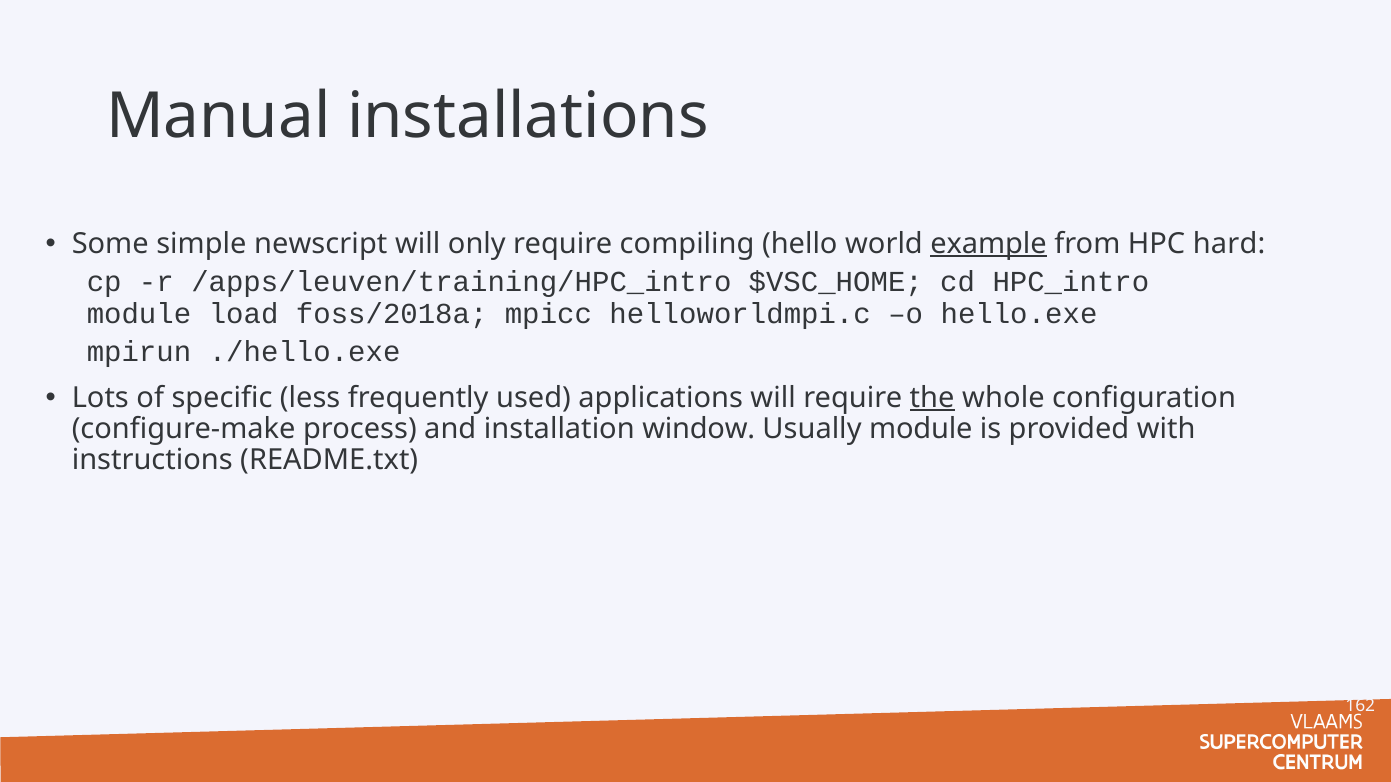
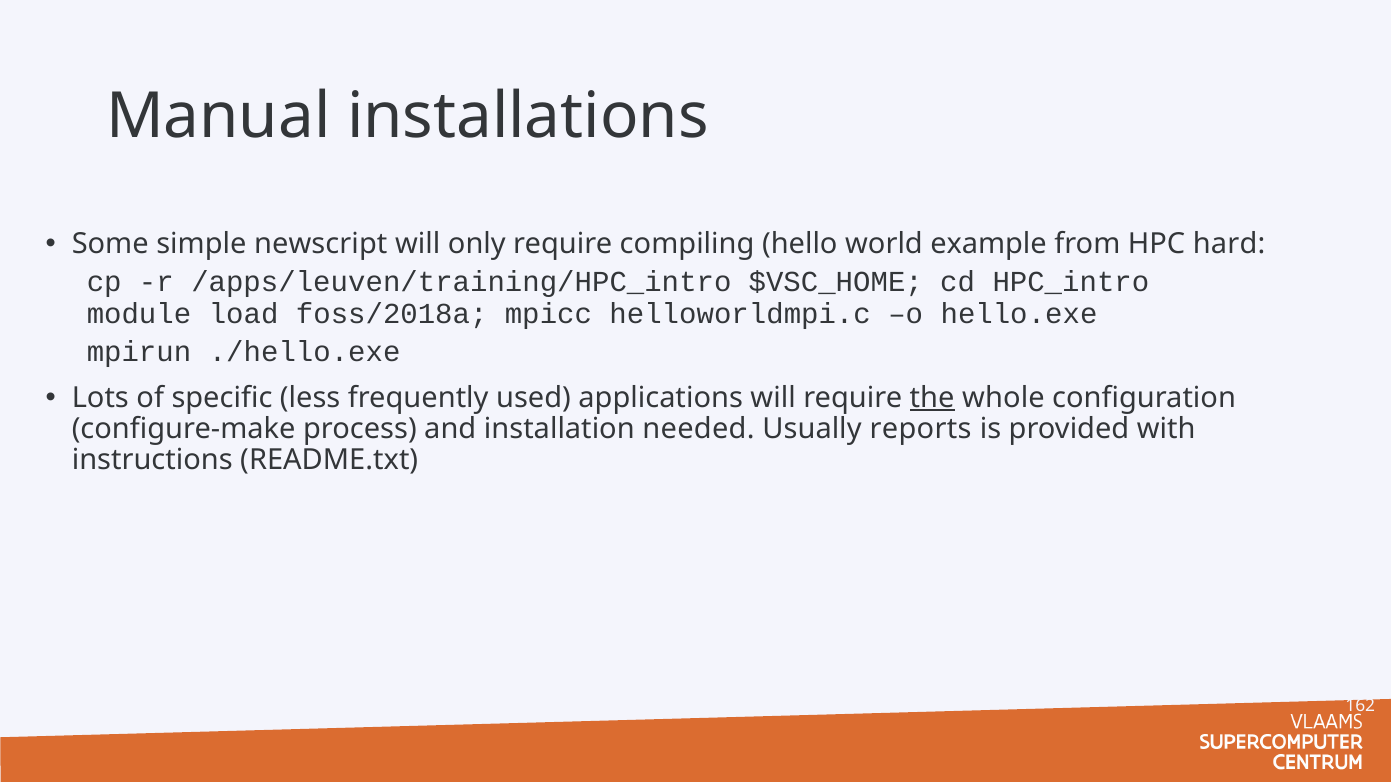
example underline: present -> none
window: window -> needed
Usually module: module -> reports
